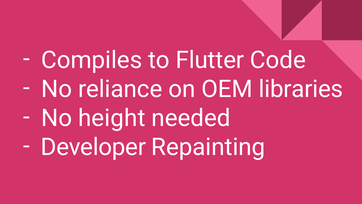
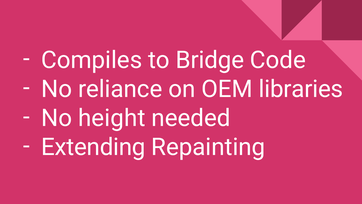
Flutter: Flutter -> Bridge
Developer: Developer -> Extending
